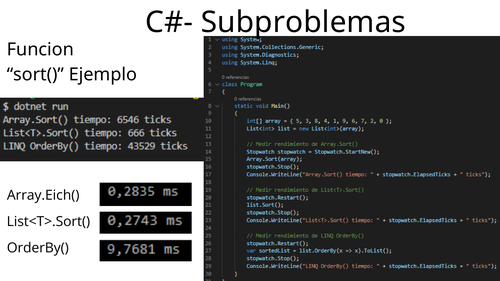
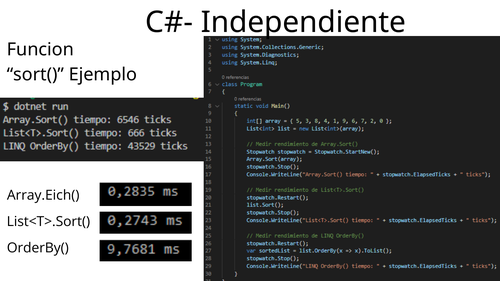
Subproblemas: Subproblemas -> Independiente
